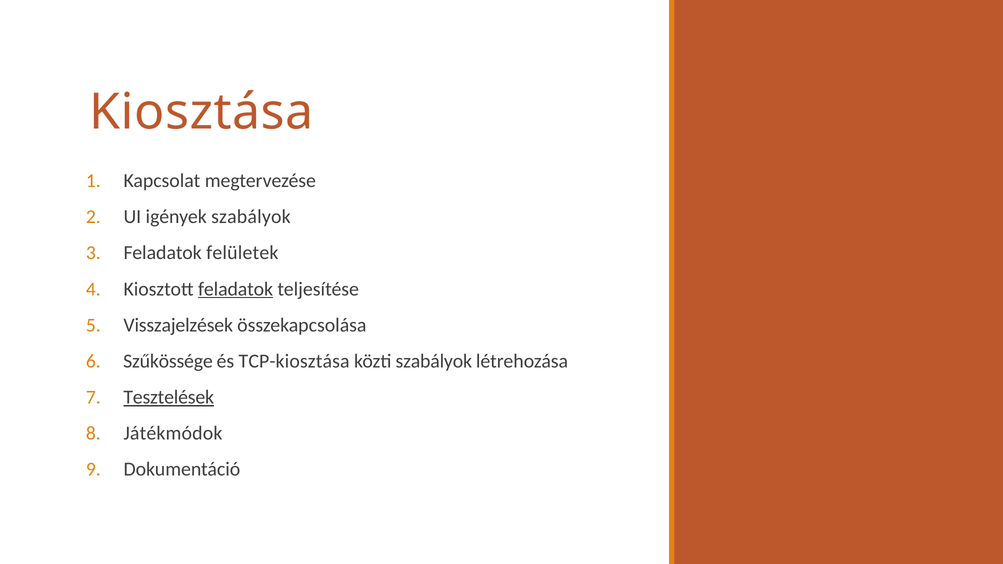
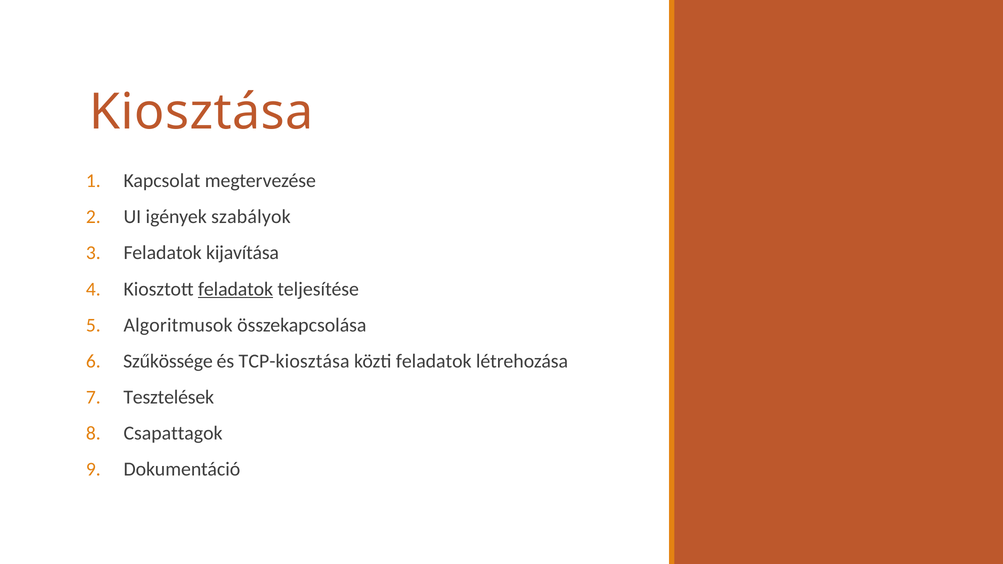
felületek: felületek -> kijavítása
Visszajelzések: Visszajelzések -> Algoritmusok
közti szabályok: szabályok -> feladatok
Tesztelések underline: present -> none
Játékmódok: Játékmódok -> Csapattagok
